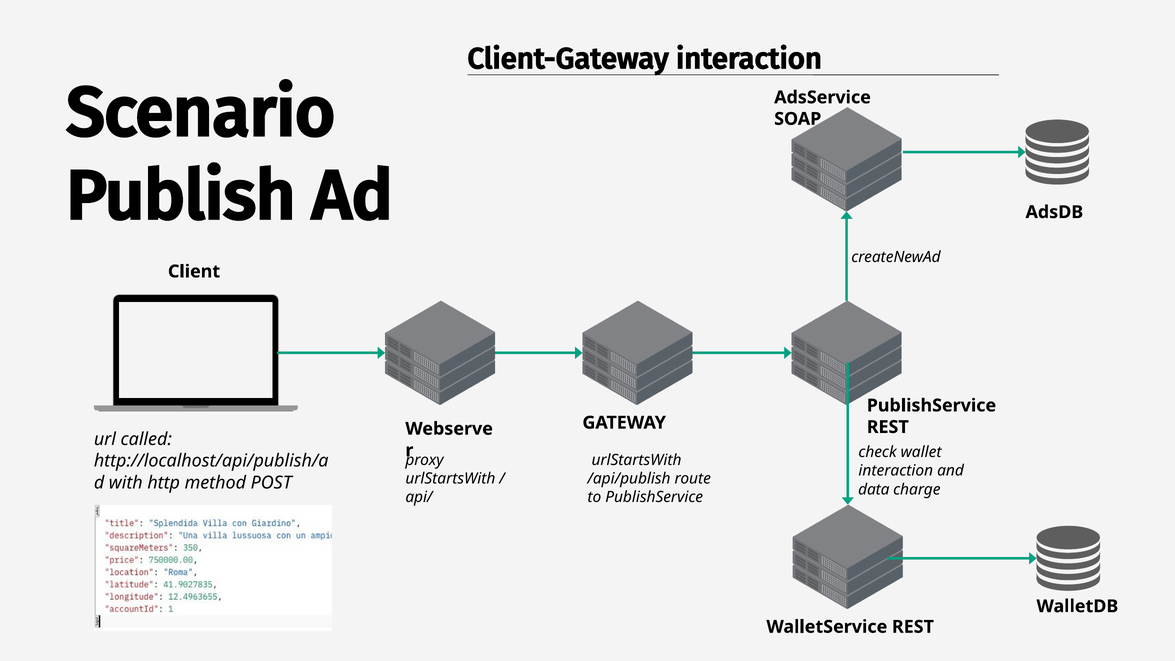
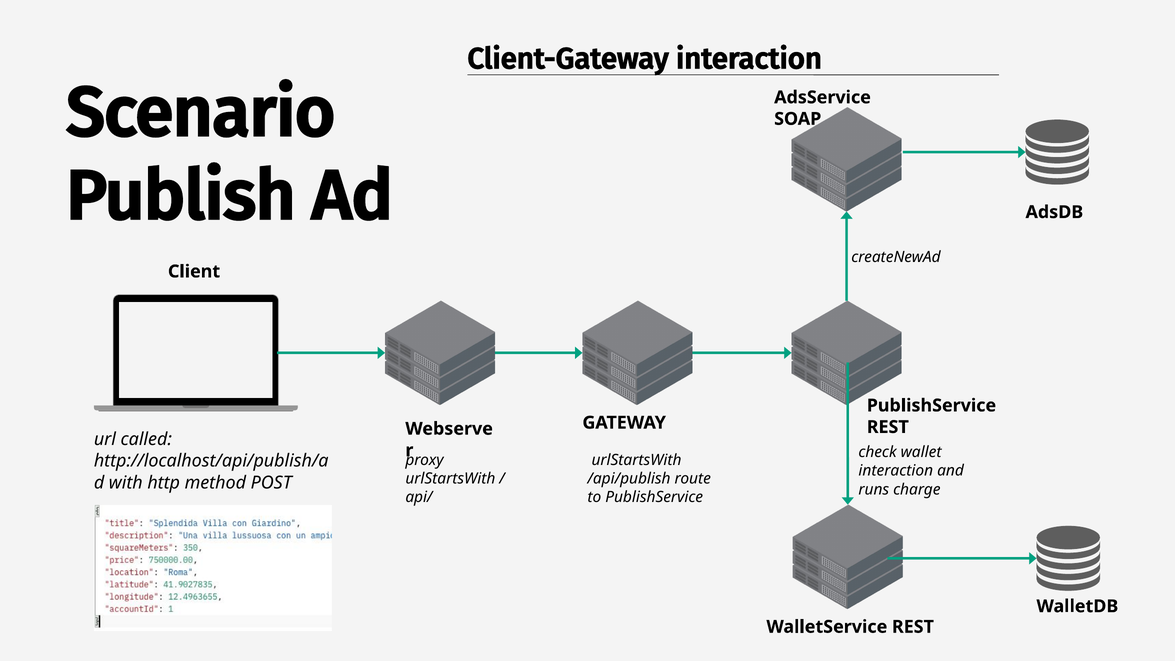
data: data -> runs
